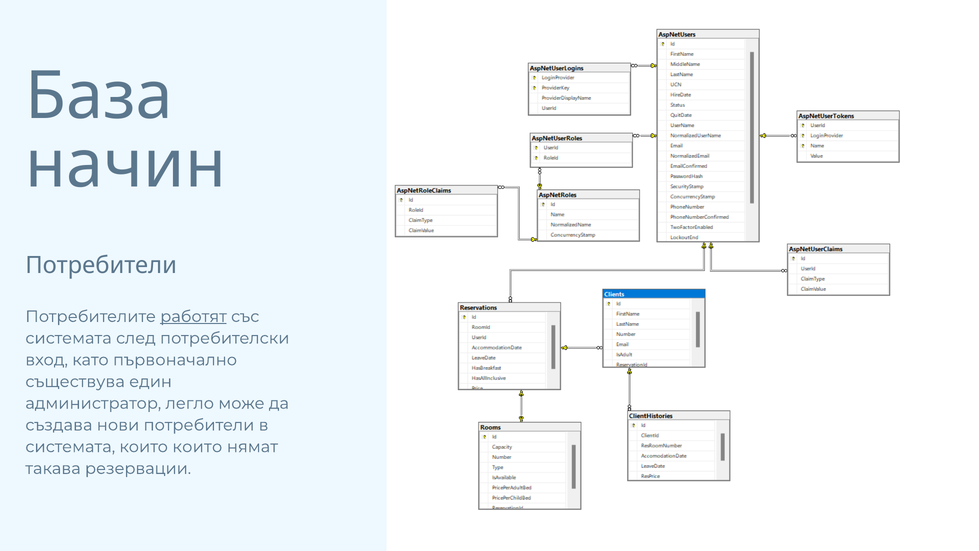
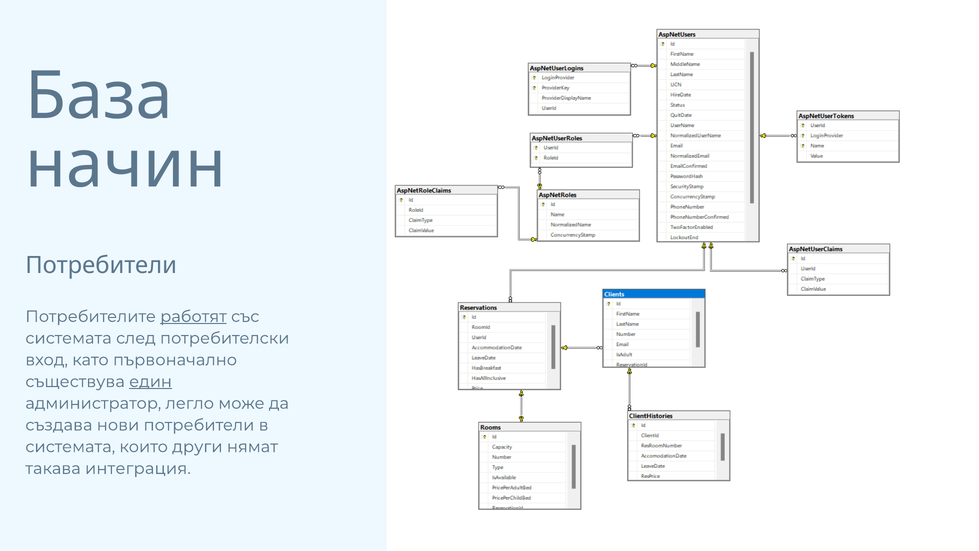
един underline: none -> present
които които: които -> други
резервации: резервации -> интеграция
